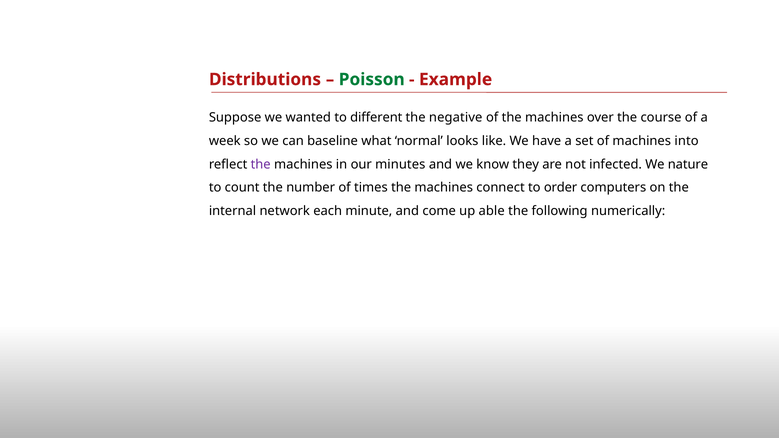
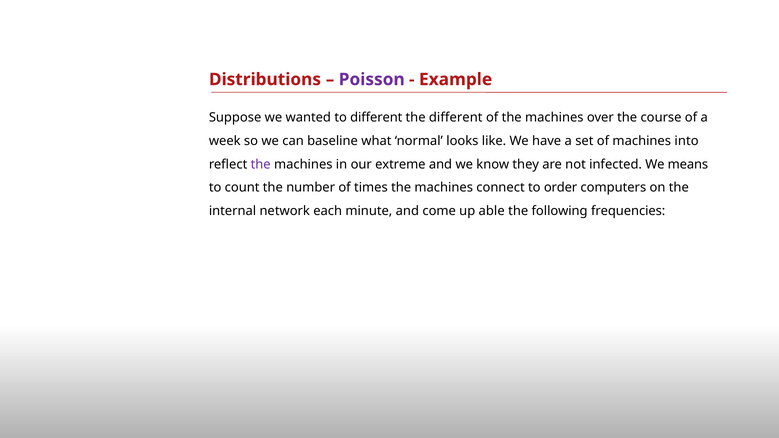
Poisson colour: green -> purple
the negative: negative -> different
minutes: minutes -> extreme
nature: nature -> means
numerically: numerically -> frequencies
